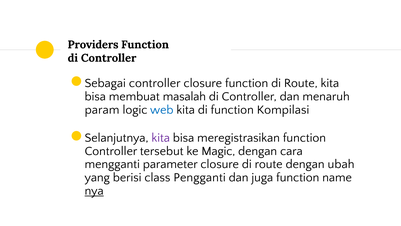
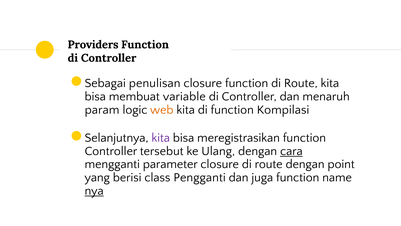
Sebagai controller: controller -> penulisan
masalah: masalah -> variable
web colour: blue -> orange
Magic: Magic -> Ulang
cara underline: none -> present
ubah: ubah -> point
